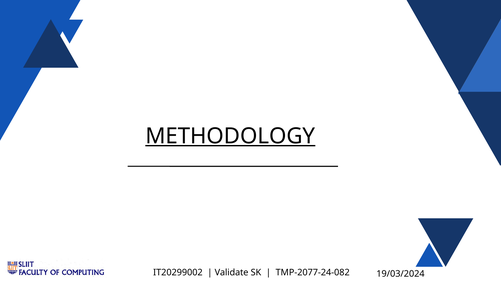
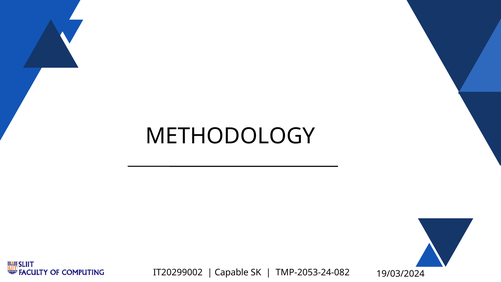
METHODOLOGY underline: present -> none
Validate: Validate -> Capable
TMP-2077-24-082: TMP-2077-24-082 -> TMP-2053-24-082
